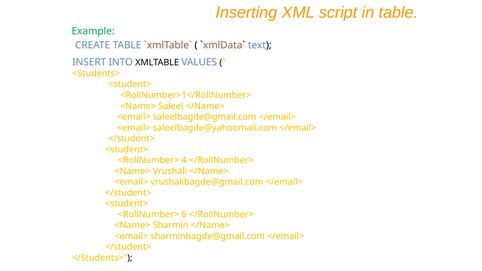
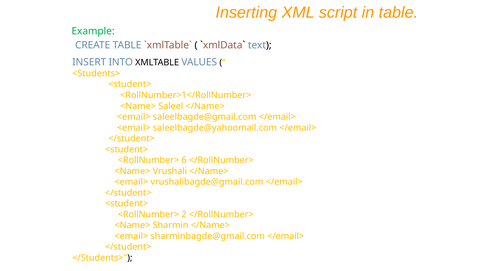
4: 4 -> 6
6: 6 -> 2
